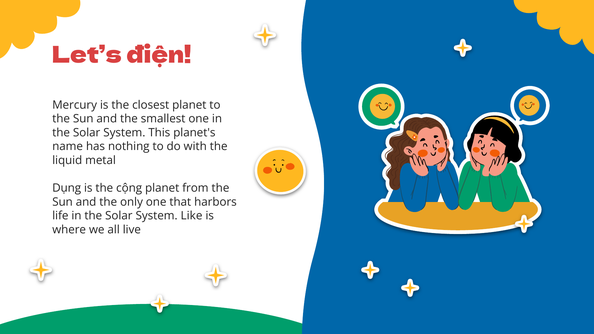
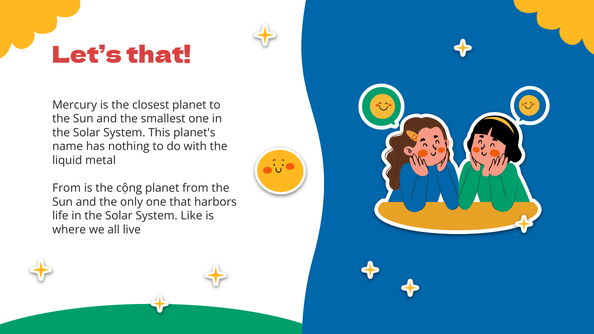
Let’s điện: điện -> that
Dụng at (67, 188): Dụng -> From
